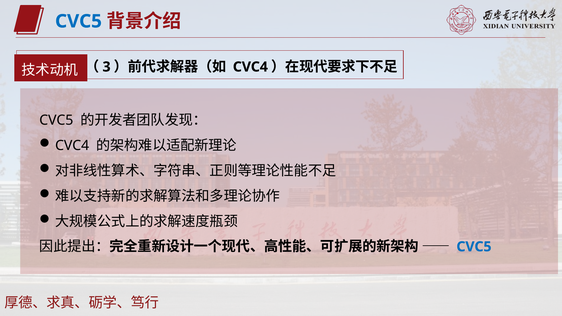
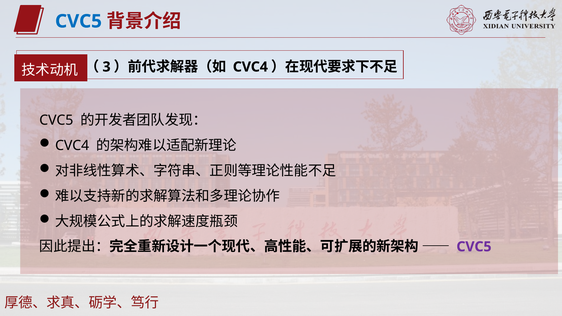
CVC5 at (474, 247) colour: blue -> purple
